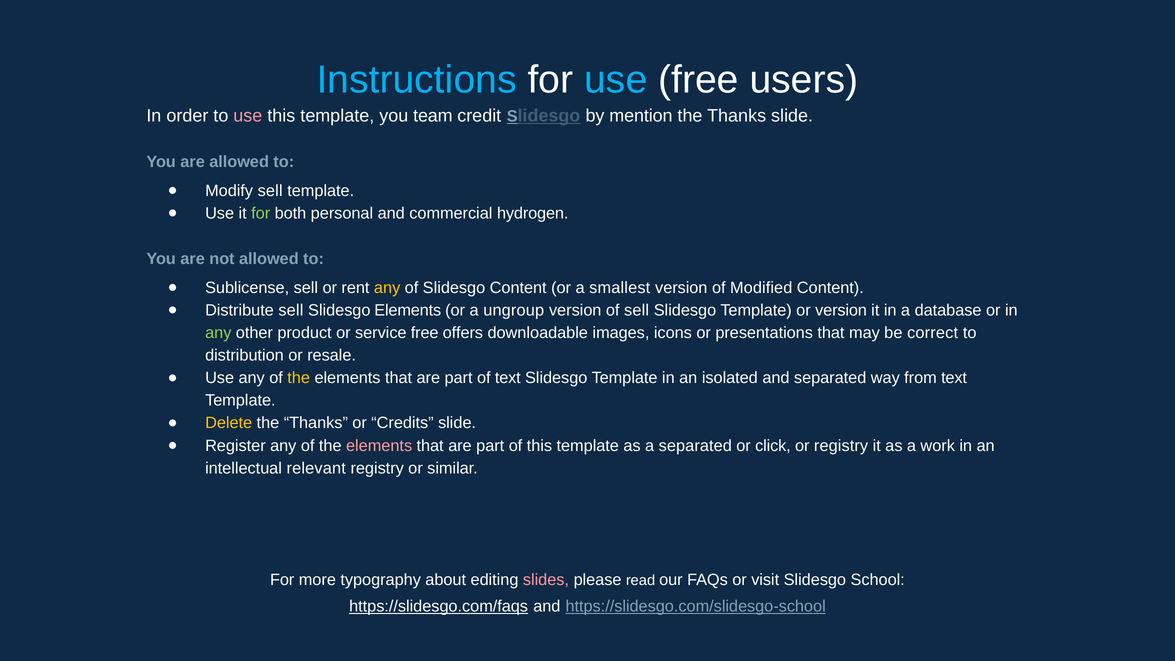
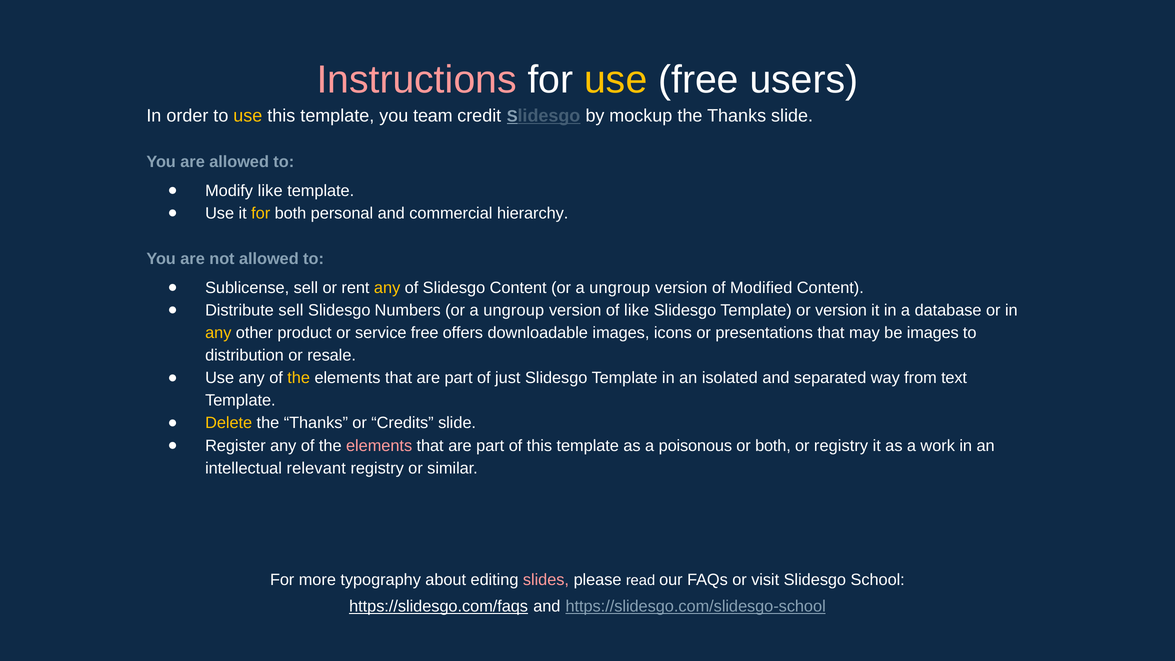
Instructions colour: light blue -> pink
use at (616, 80) colour: light blue -> yellow
use at (248, 116) colour: pink -> yellow
mention: mention -> mockup
Modify sell: sell -> like
for at (261, 213) colour: light green -> yellow
hydrogen: hydrogen -> hierarchy
Content or a smallest: smallest -> ungroup
Slidesgo Elements: Elements -> Numbers
of sell: sell -> like
any at (218, 333) colour: light green -> yellow
be correct: correct -> images
of text: text -> just
a separated: separated -> poisonous
or click: click -> both
